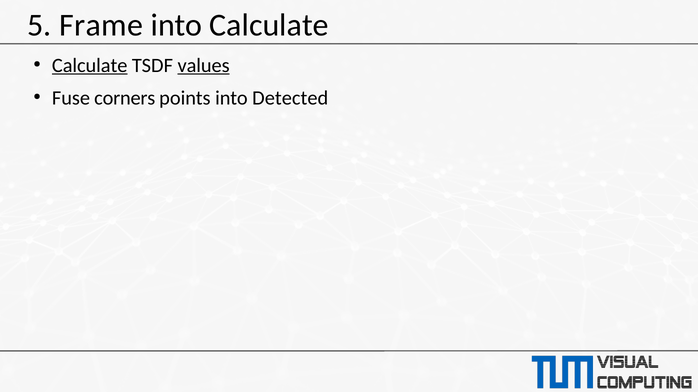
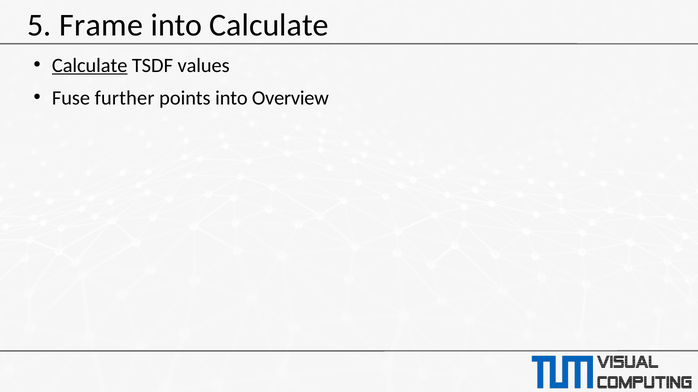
values underline: present -> none
corners: corners -> further
Detected: Detected -> Overview
